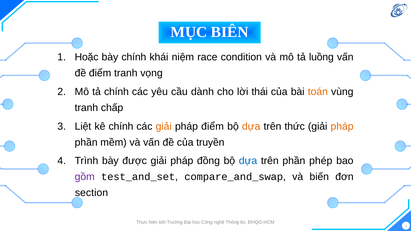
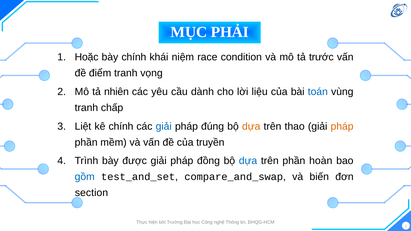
BIÊN: BIÊN -> PHẢI
luồng: luồng -> trước
tả chính: chính -> nhiên
thái: thái -> liệu
toán colour: orange -> blue
giải at (164, 126) colour: orange -> blue
pháp điểm: điểm -> đúng
thức: thức -> thao
phép: phép -> hoàn
gồm colour: purple -> blue
